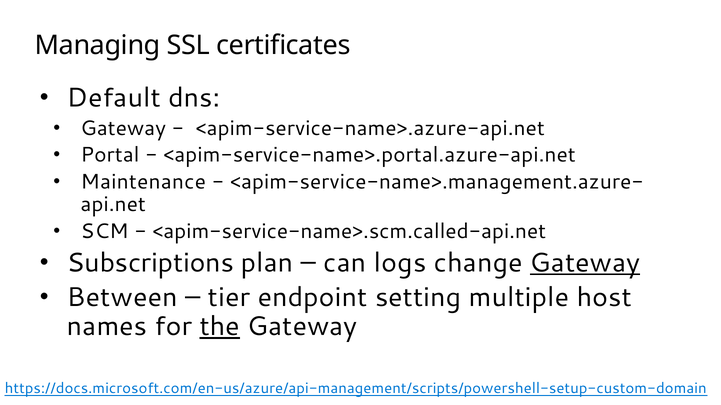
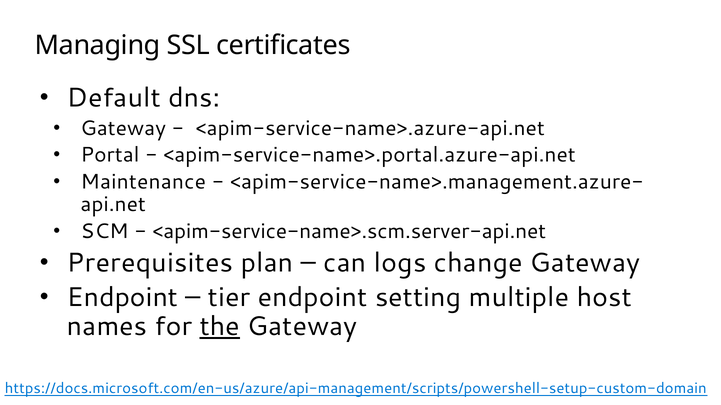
<apim-service-name>.scm.called-api.net: <apim-service-name>.scm.called-api.net -> <apim-service-name>.scm.server-api.net
Subscriptions: Subscriptions -> Prerequisites
Gateway at (585, 263) underline: present -> none
Between at (122, 298): Between -> Endpoint
